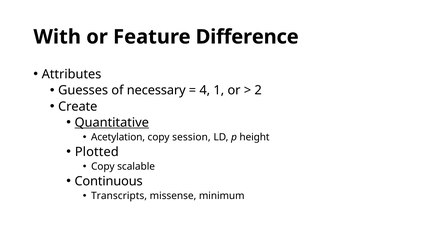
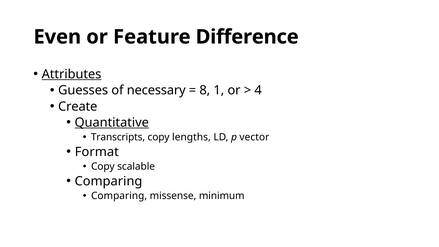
With: With -> Even
Attributes underline: none -> present
4: 4 -> 8
2: 2 -> 4
Acetylation: Acetylation -> Transcripts
session: session -> lengths
height: height -> vector
Plotted: Plotted -> Format
Continuous at (109, 181): Continuous -> Comparing
Transcripts at (119, 196): Transcripts -> Comparing
